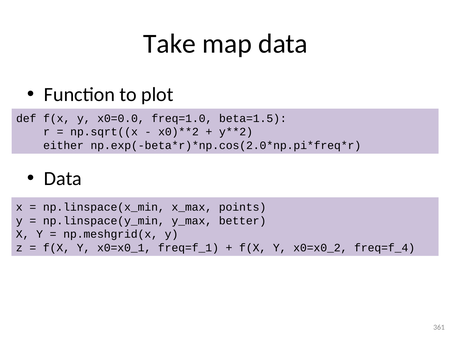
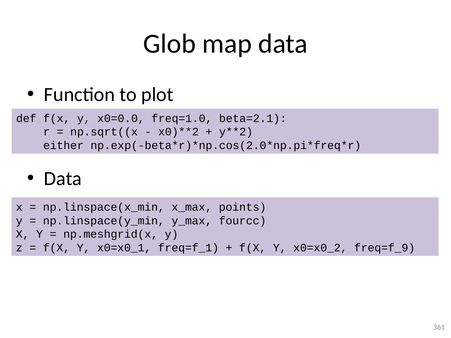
Take: Take -> Glob
beta=1.5: beta=1.5 -> beta=2.1
better: better -> fourcc
freq=f_4: freq=f_4 -> freq=f_9
